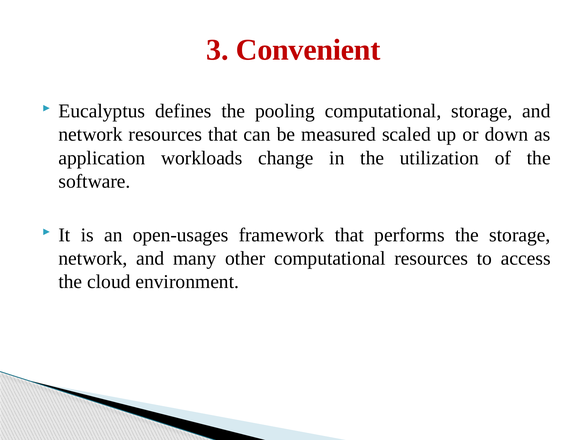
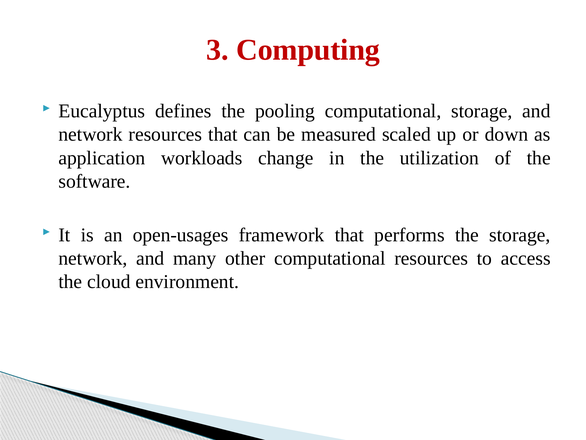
Convenient: Convenient -> Computing
